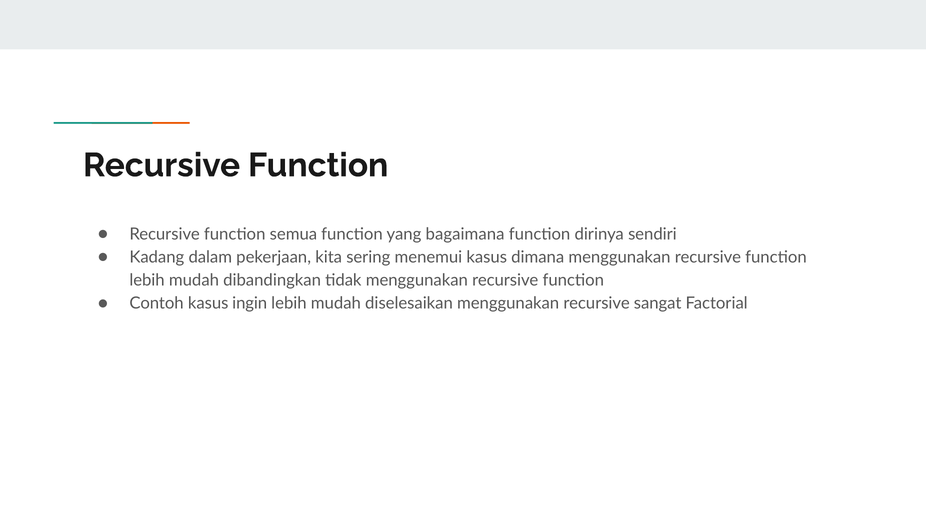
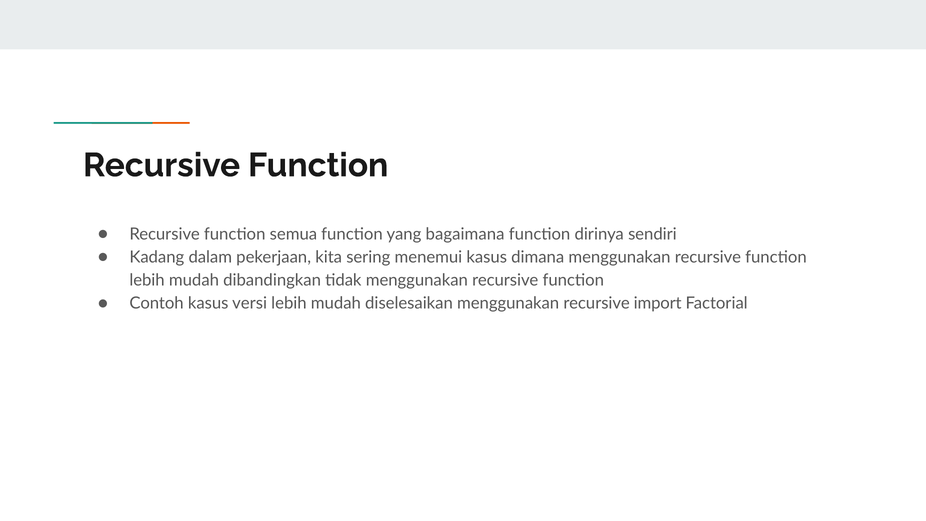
ingin: ingin -> versi
sangat: sangat -> import
